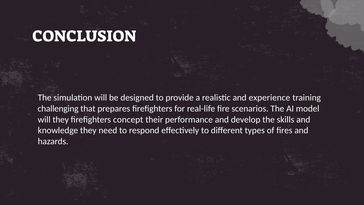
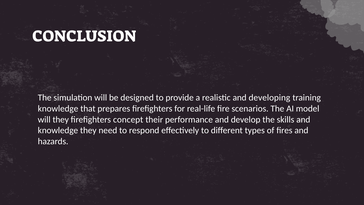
experience: experience -> developing
challenging at (58, 108): challenging -> knowledge
